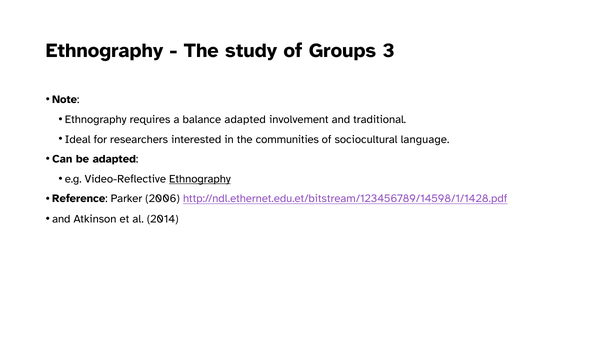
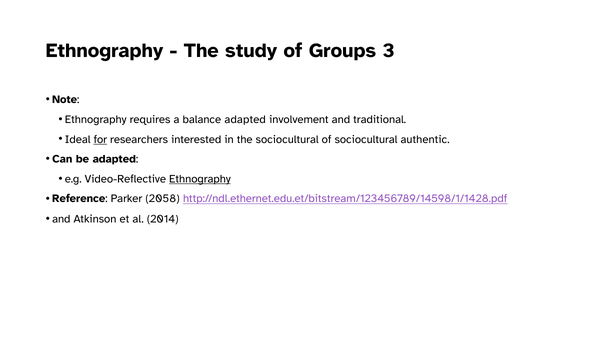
for underline: none -> present
the communities: communities -> sociocultural
language: language -> authentic
2006: 2006 -> 2058
